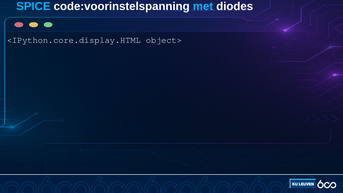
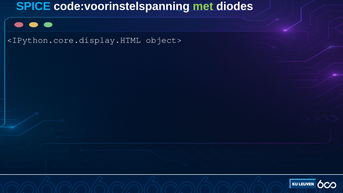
met colour: light blue -> light green
